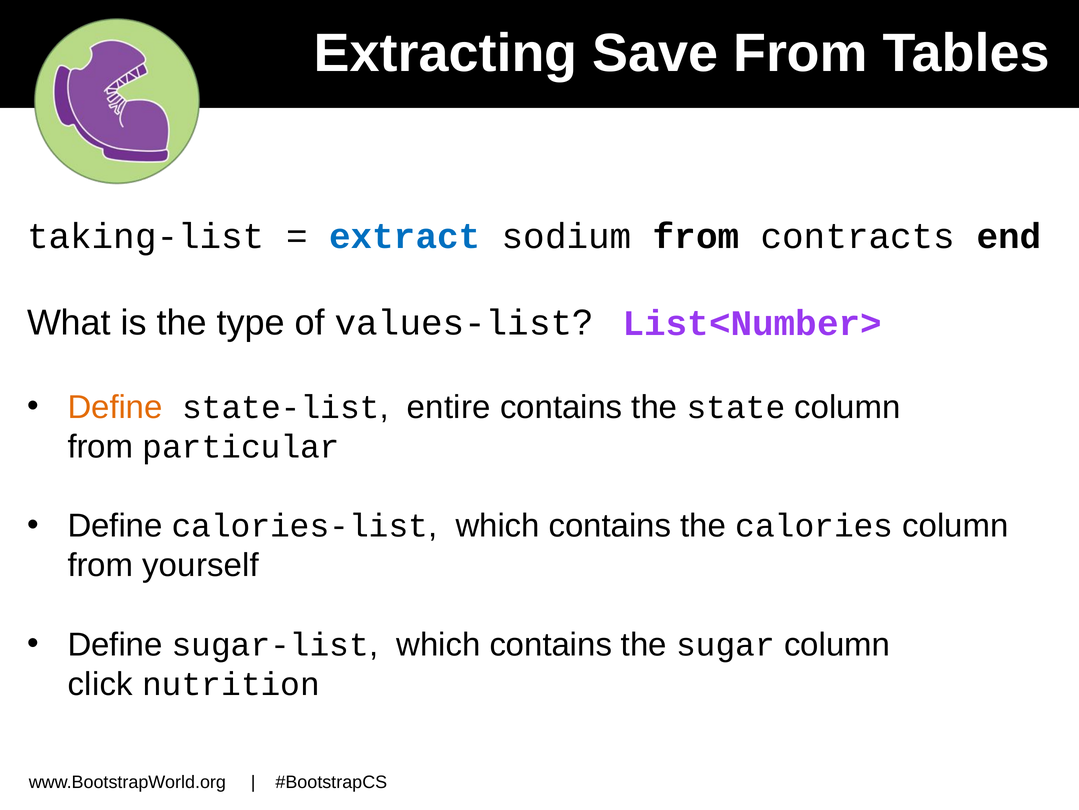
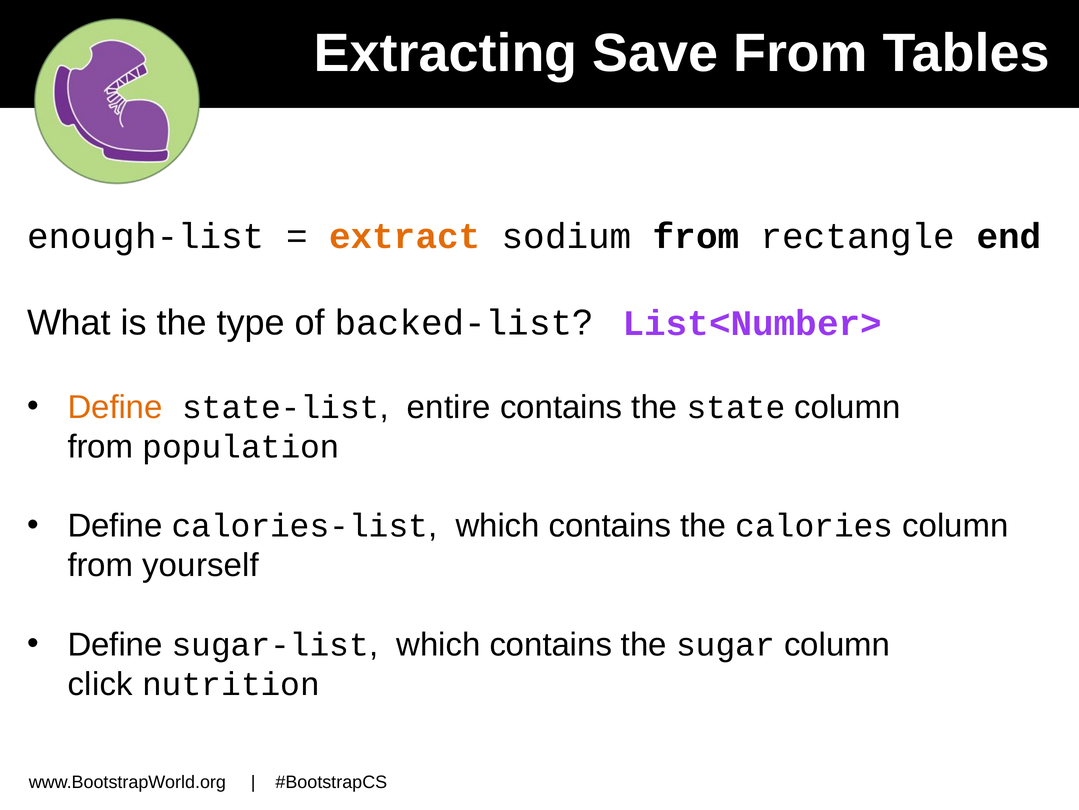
taking-list: taking-list -> enough-list
extract colour: blue -> orange
contracts: contracts -> rectangle
values-list: values-list -> backed-list
particular: particular -> population
